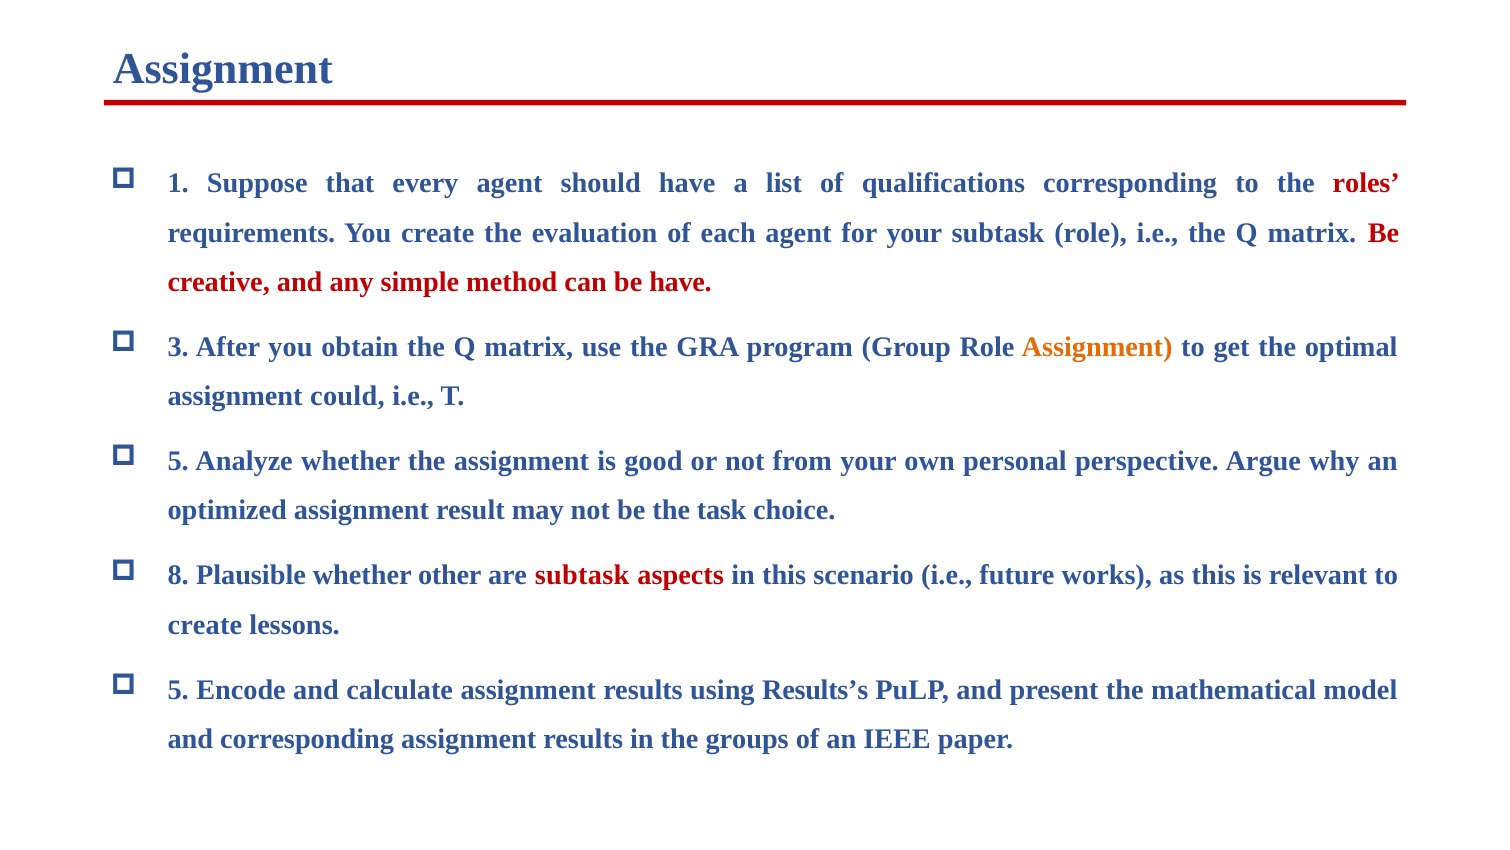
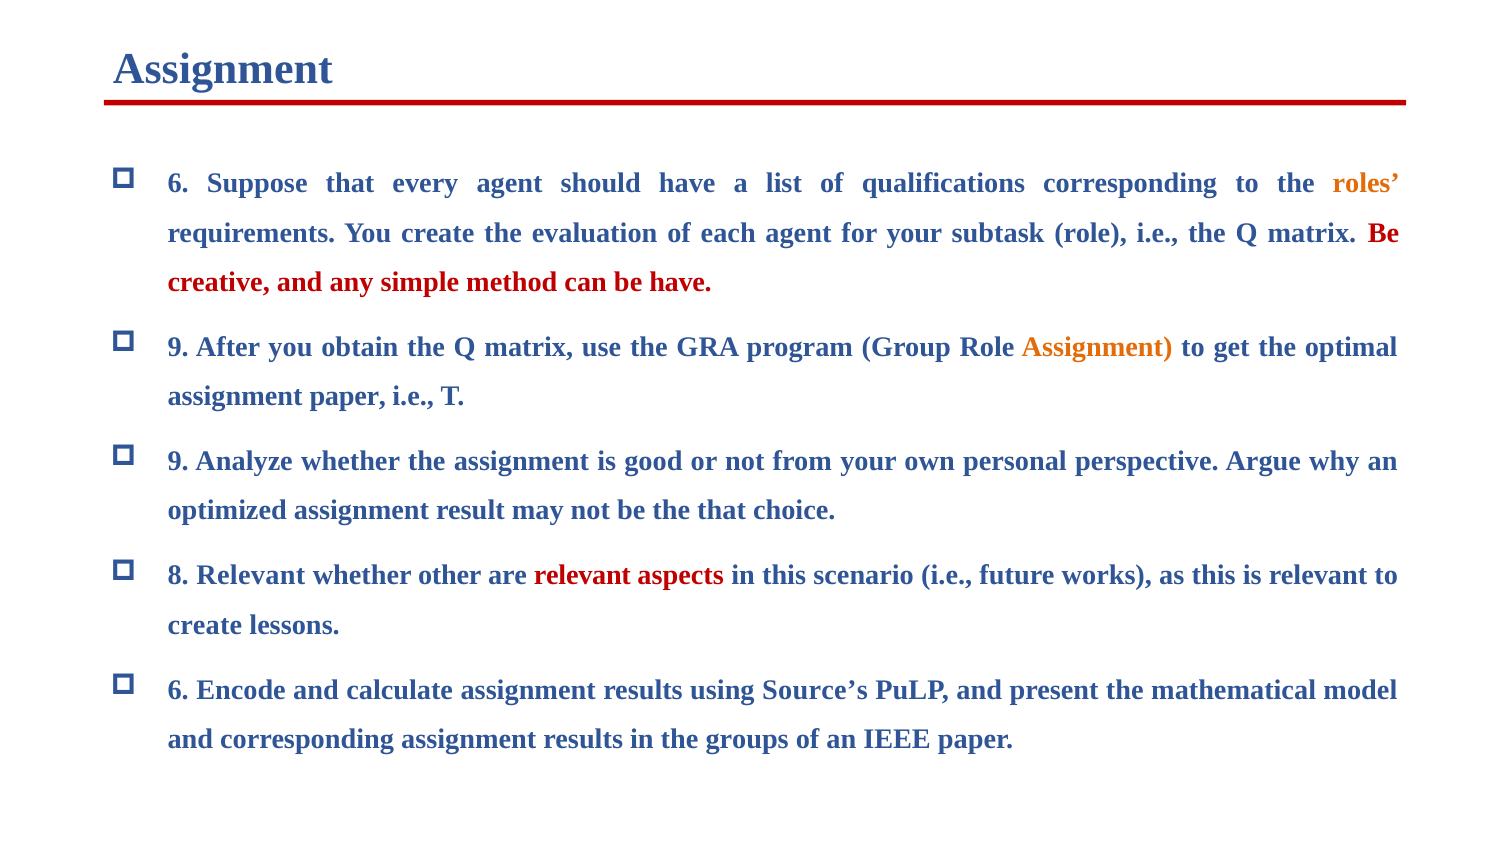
1 at (178, 183): 1 -> 6
roles colour: red -> orange
3 at (178, 347): 3 -> 9
assignment could: could -> paper
5 at (178, 461): 5 -> 9
the task: task -> that
8 Plausible: Plausible -> Relevant
are subtask: subtask -> relevant
5 at (178, 689): 5 -> 6
Results’s: Results’s -> Source’s
